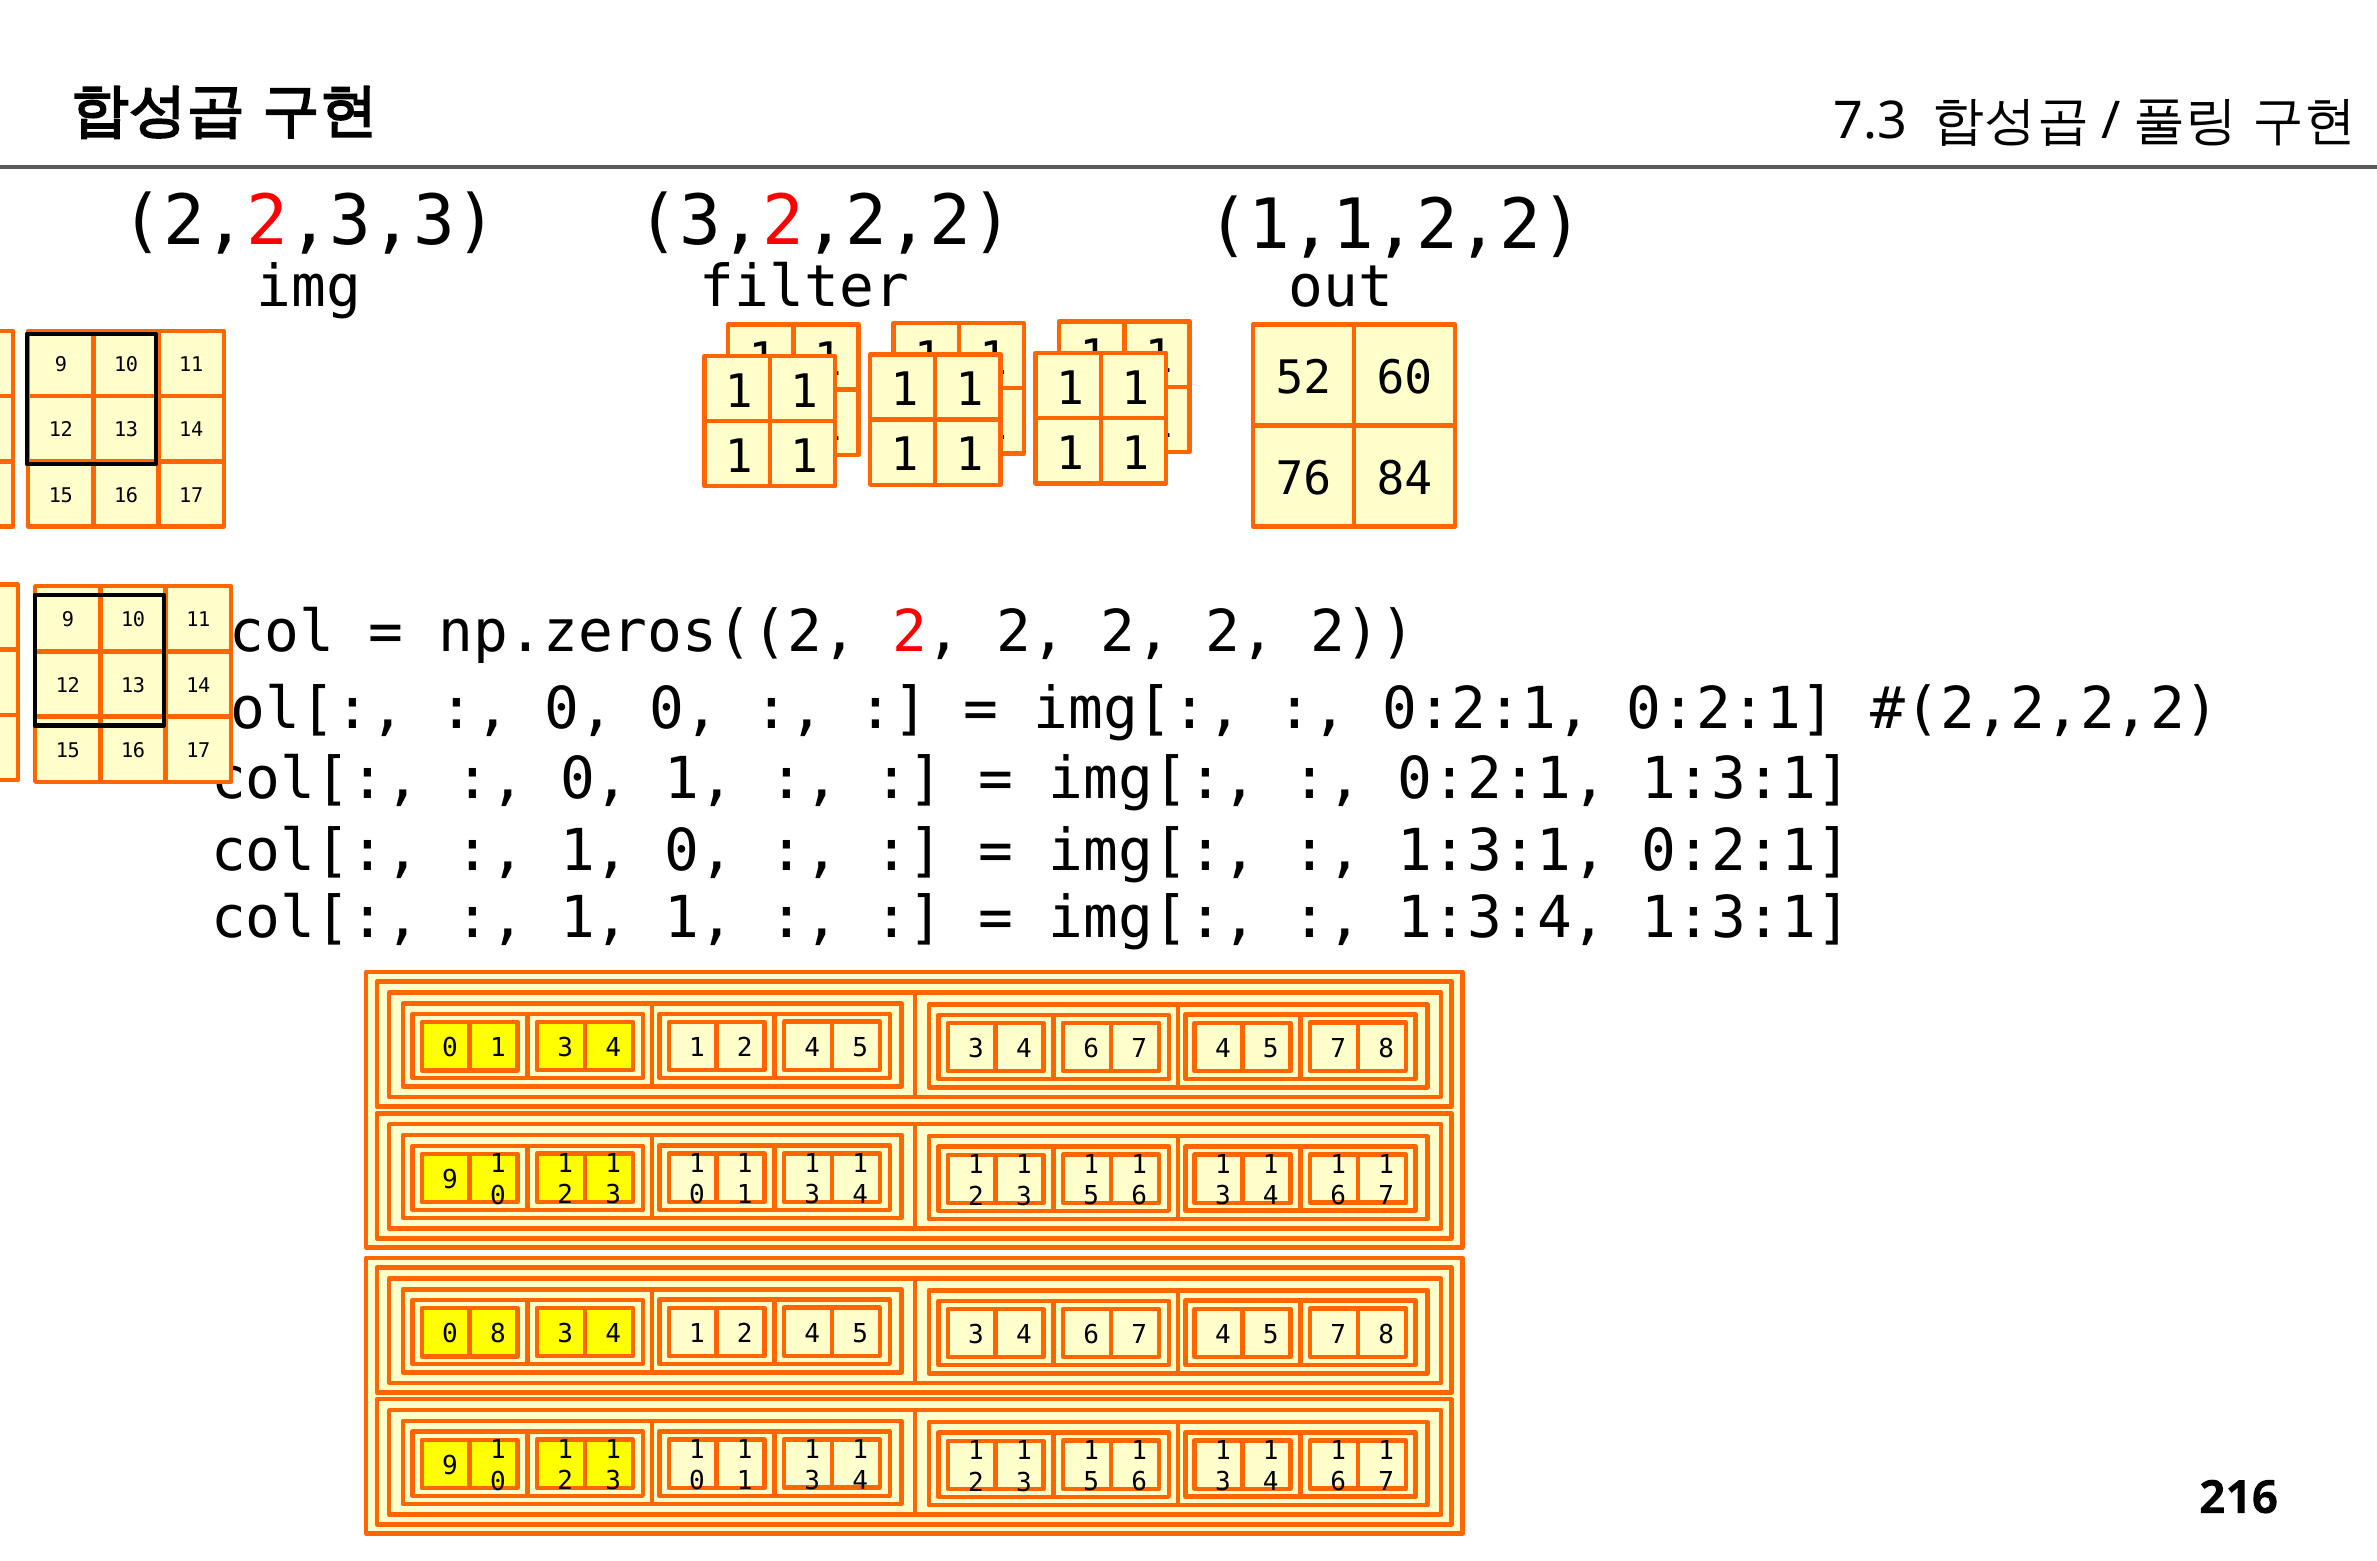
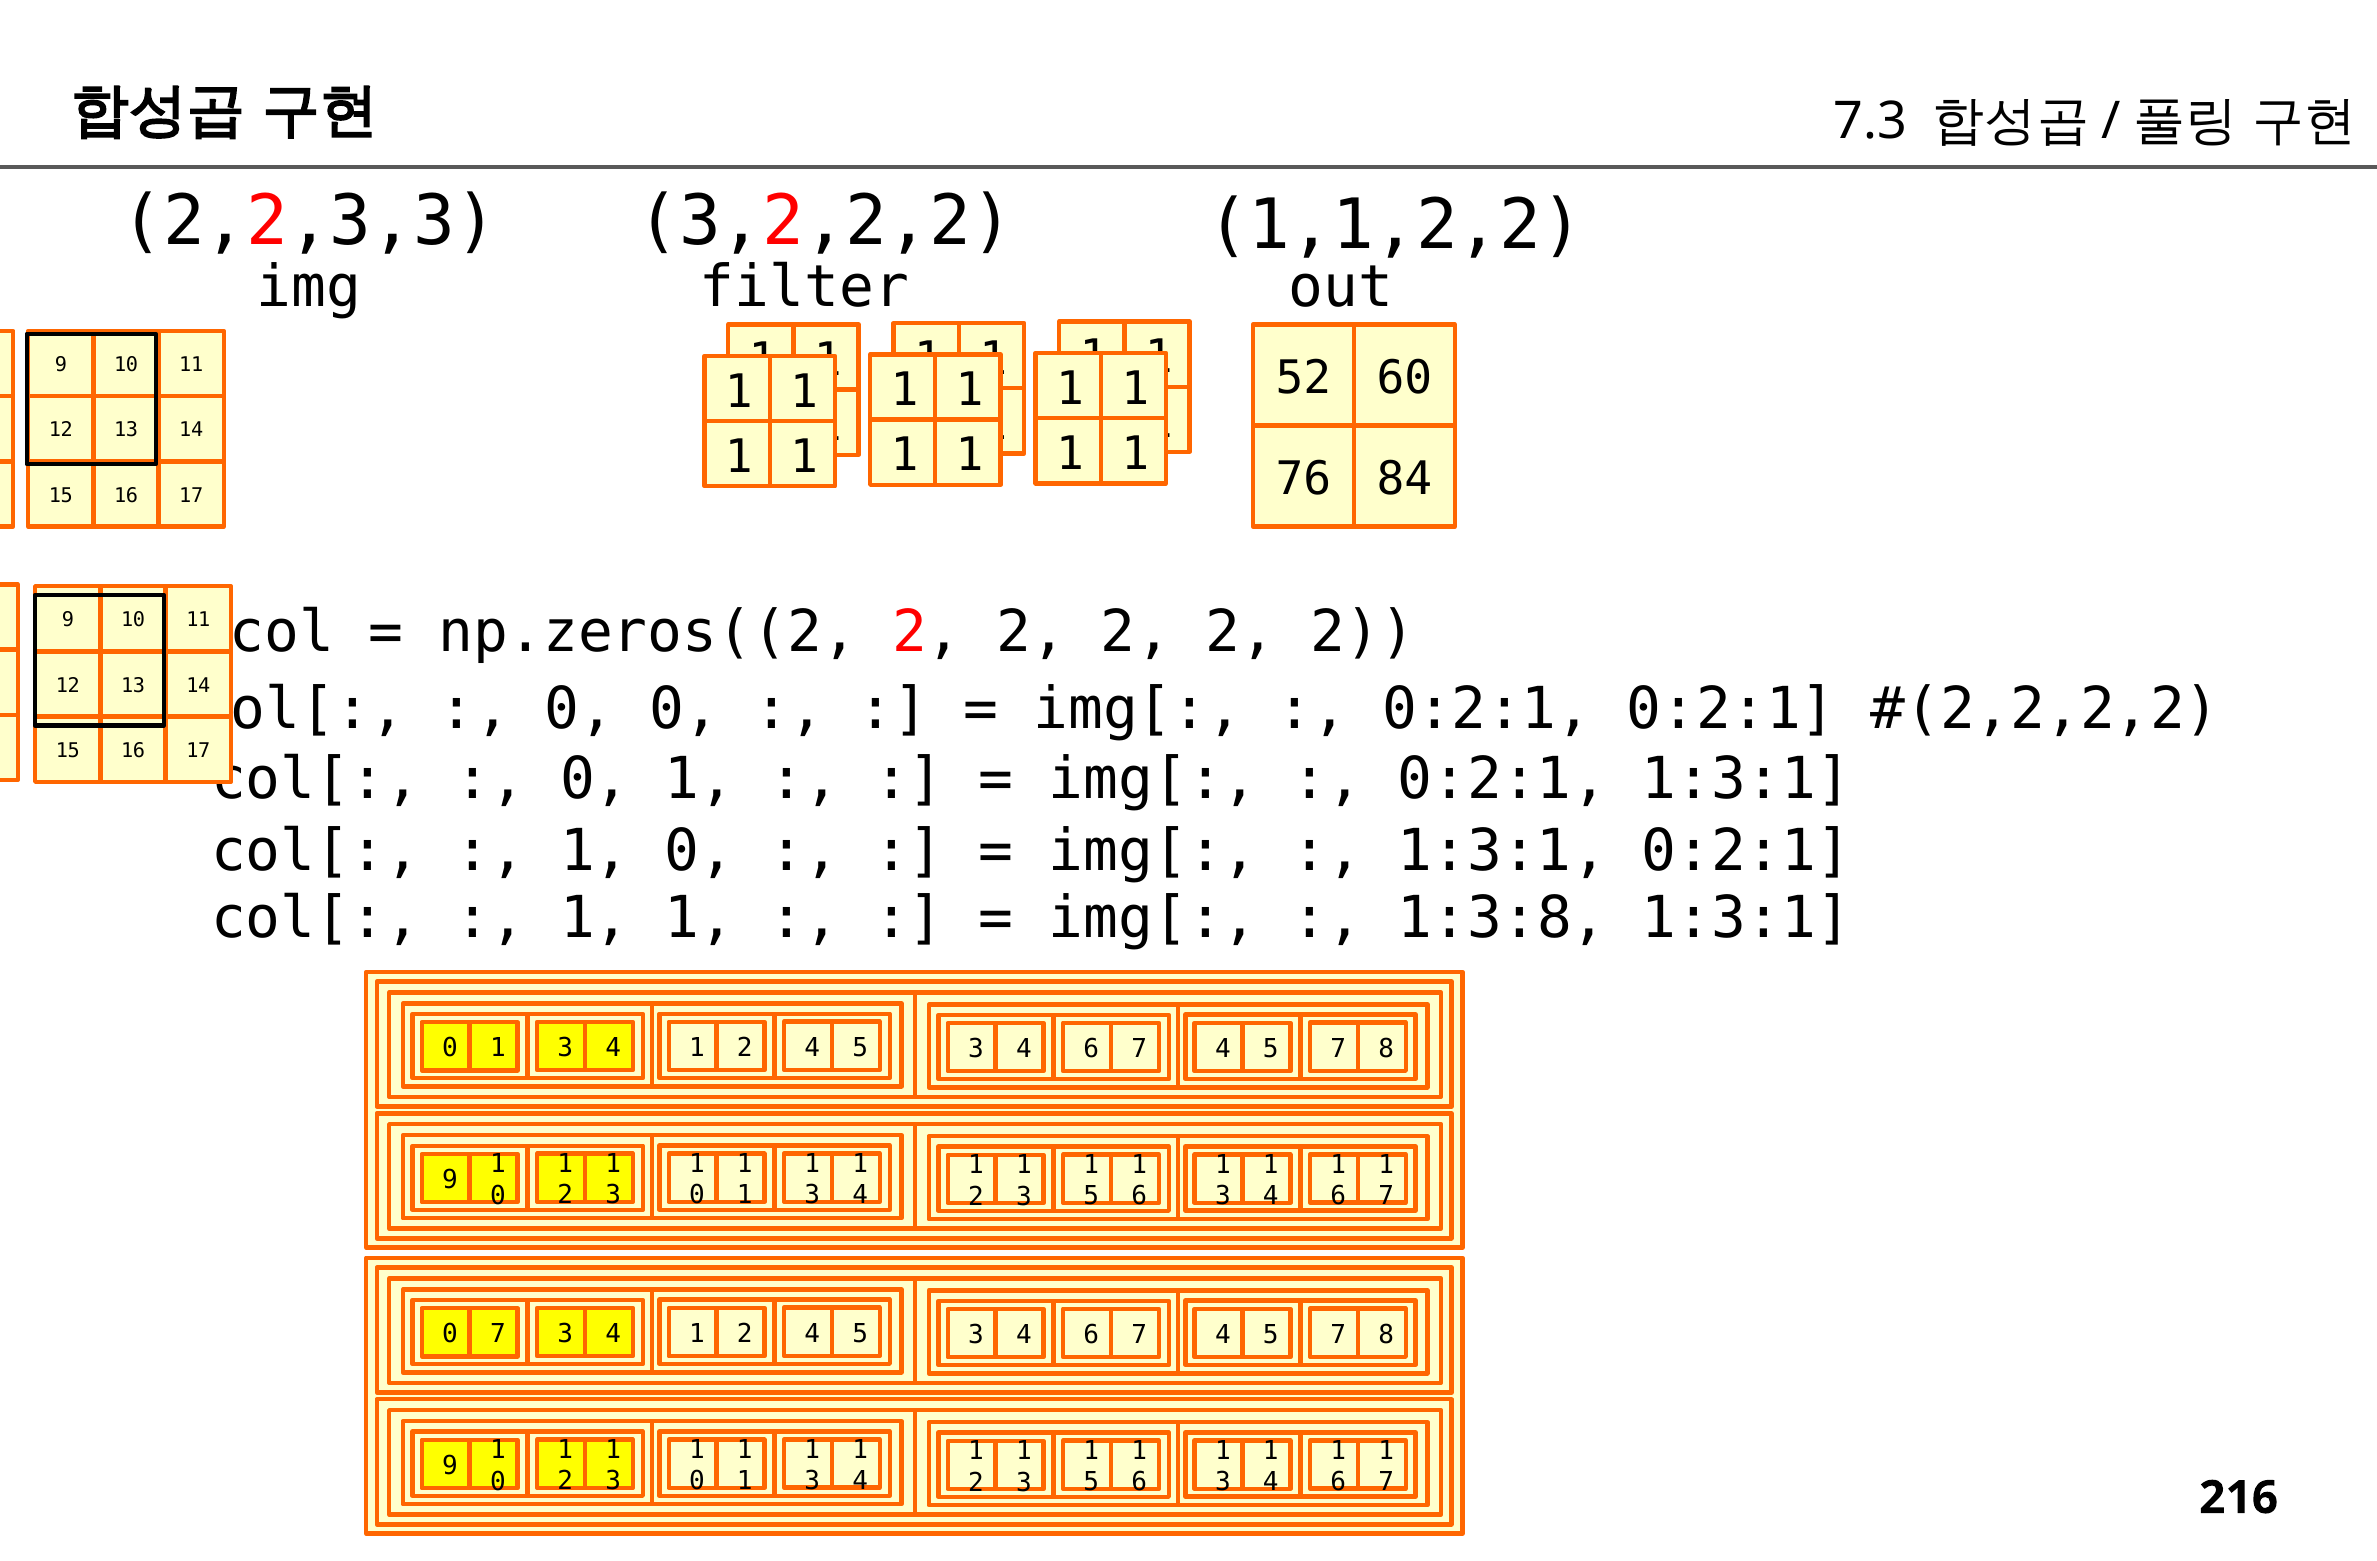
1:3:4: 1:3:4 -> 1:3:8
0 8: 8 -> 7
